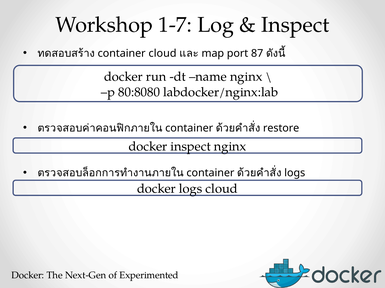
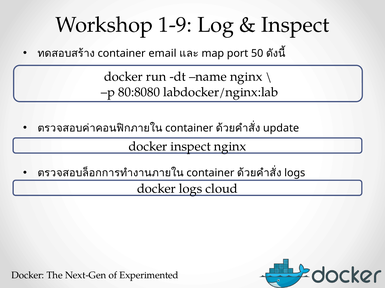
1-7: 1-7 -> 1-9
container cloud: cloud -> email
87: 87 -> 50
restore: restore -> update
